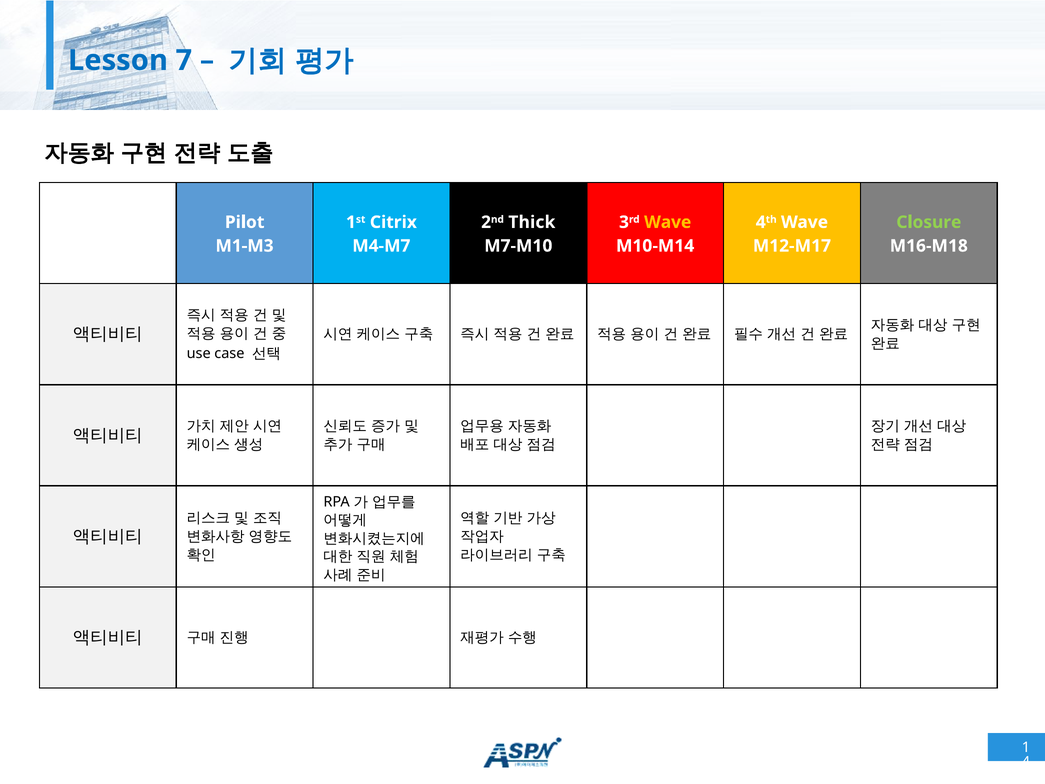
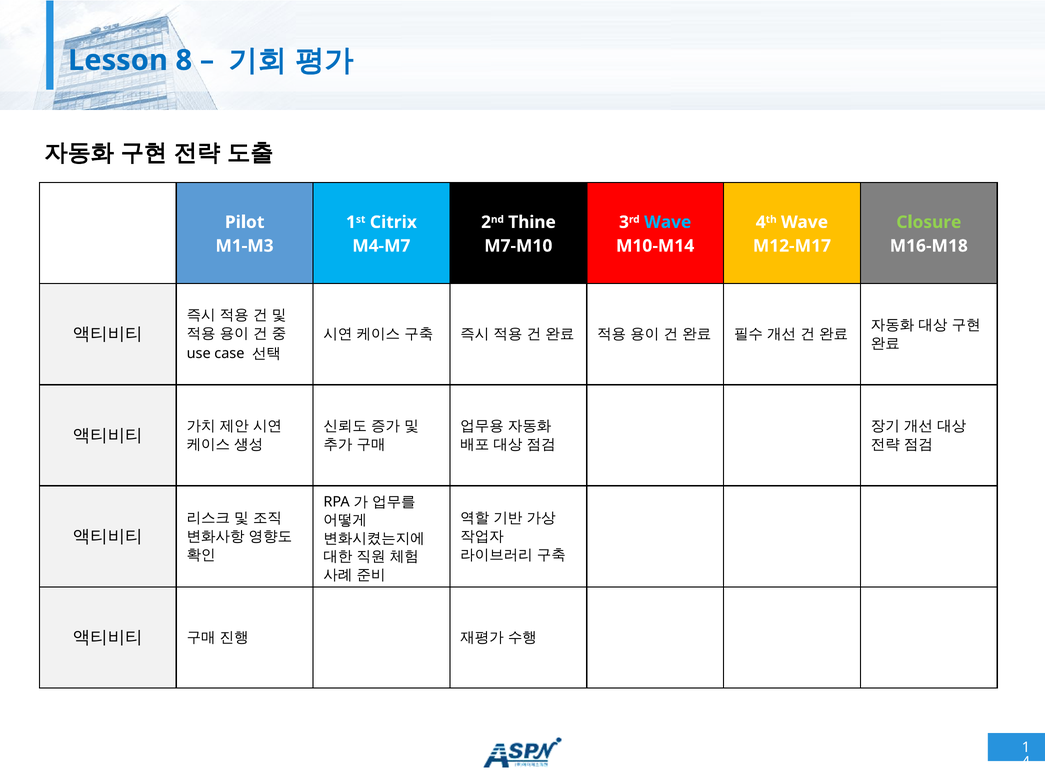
7: 7 -> 8
Thick: Thick -> Thine
Wave at (668, 222) colour: yellow -> light blue
